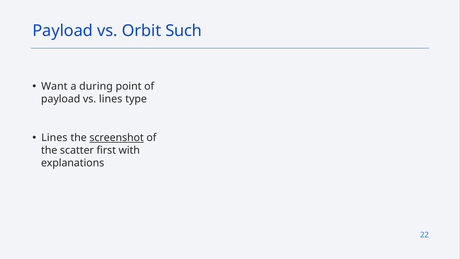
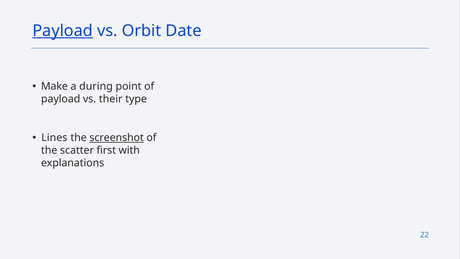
Payload at (63, 31) underline: none -> present
Such: Such -> Date
Want: Want -> Make
vs lines: lines -> their
